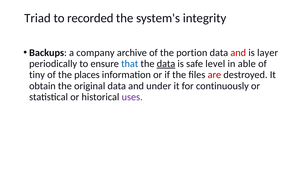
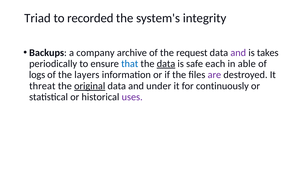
portion: portion -> request
and at (238, 53) colour: red -> purple
layer: layer -> takes
level: level -> each
tiny: tiny -> logs
places: places -> layers
are colour: red -> purple
obtain: obtain -> threat
original underline: none -> present
